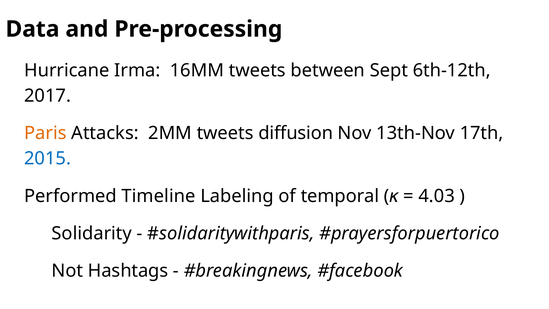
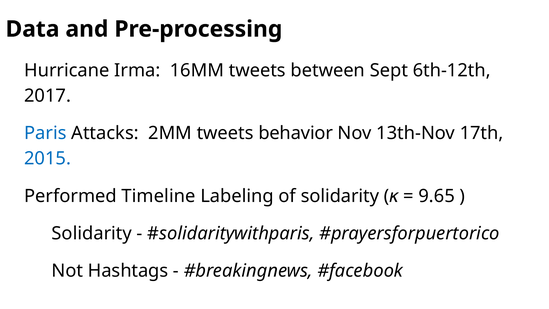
Paris colour: orange -> blue
diffusion: diffusion -> behavior
of temporal: temporal -> solidarity
4.03: 4.03 -> 9.65
